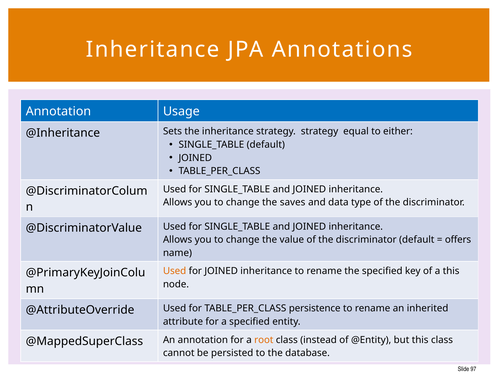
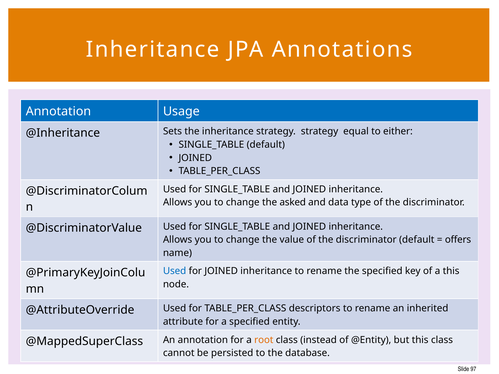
saves: saves -> asked
Used at (175, 271) colour: orange -> blue
persistence: persistence -> descriptors
